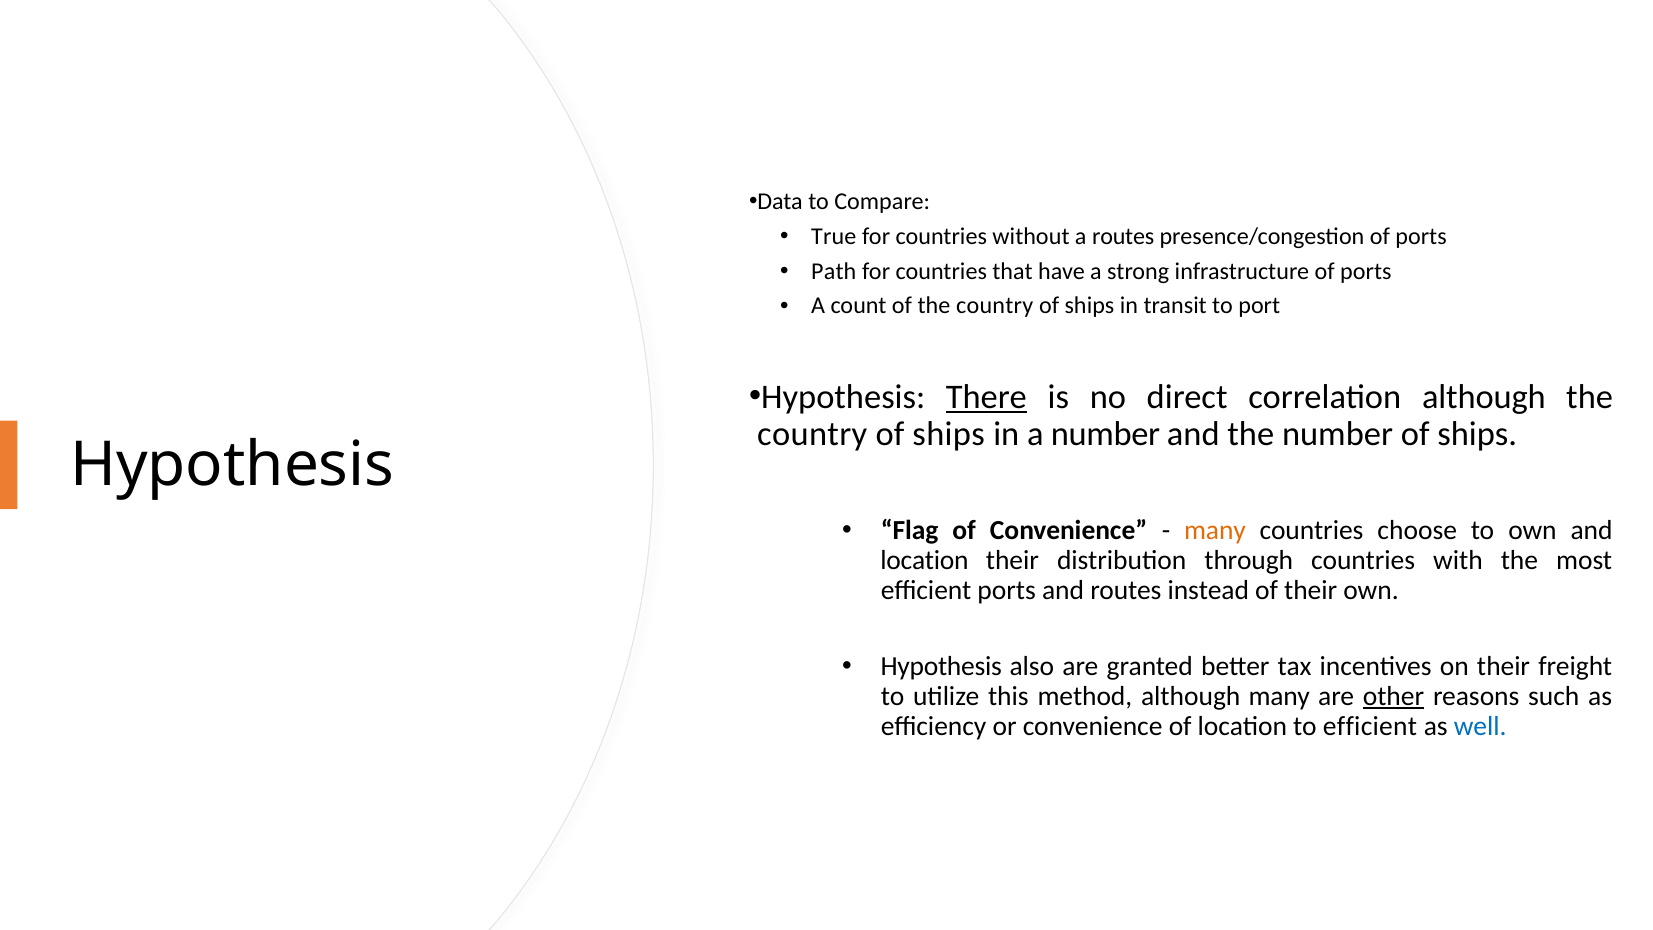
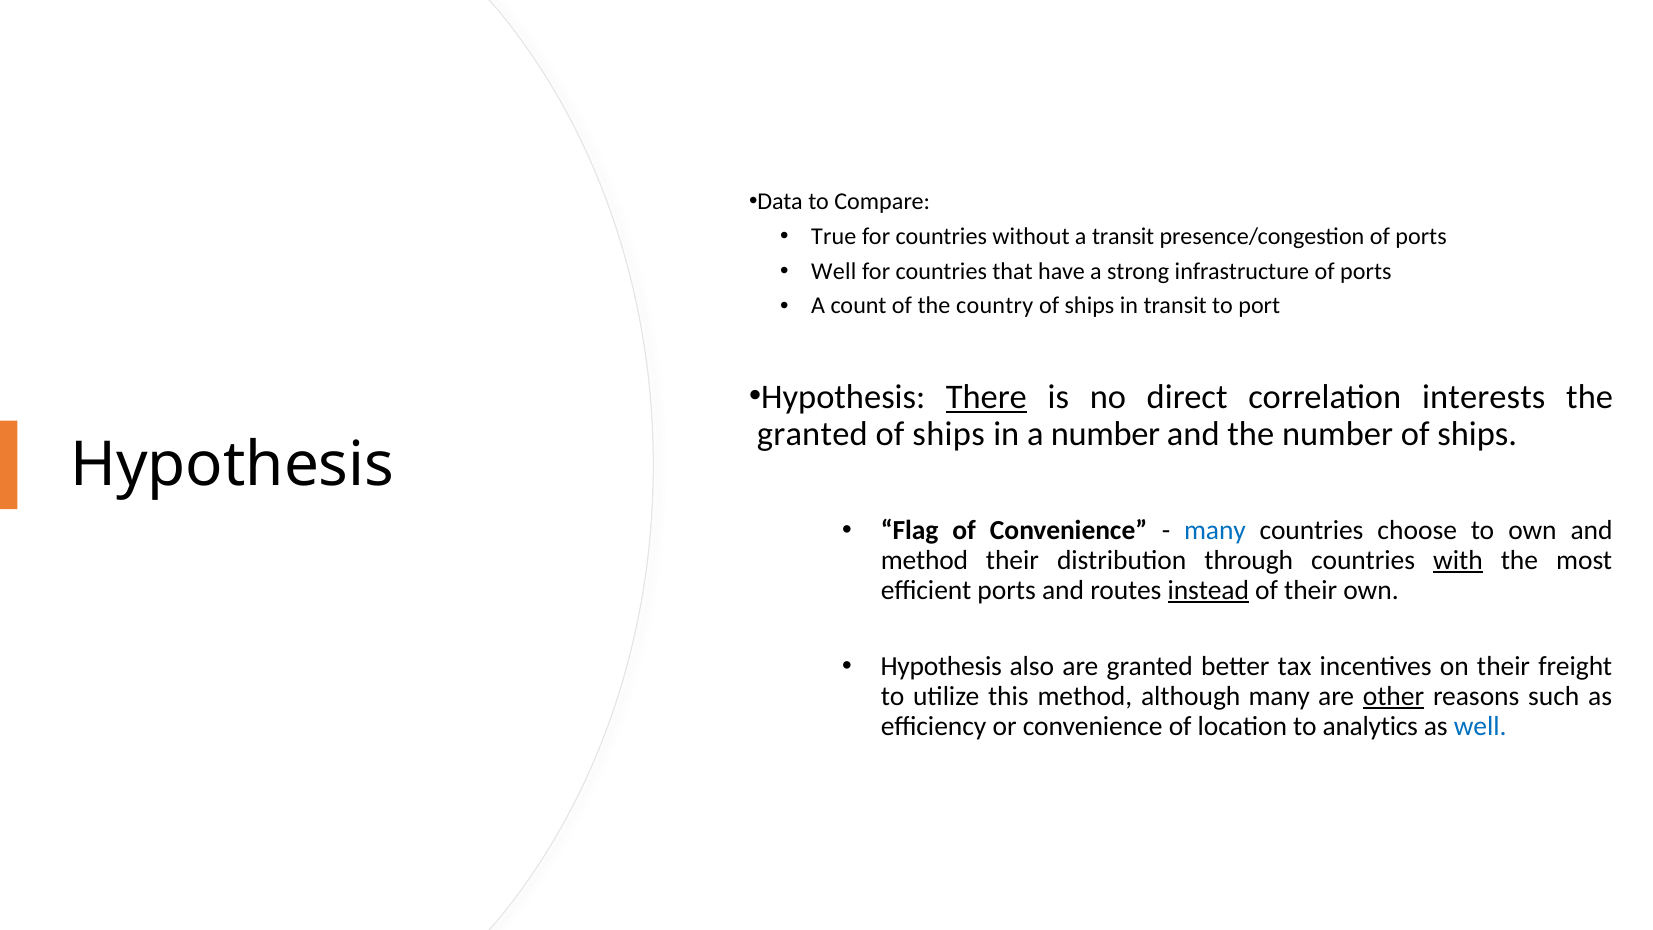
a routes: routes -> transit
Path at (834, 271): Path -> Well
correlation although: although -> interests
country at (812, 434): country -> granted
many at (1215, 531) colour: orange -> blue
location at (924, 560): location -> method
with underline: none -> present
instead underline: none -> present
to efficient: efficient -> analytics
